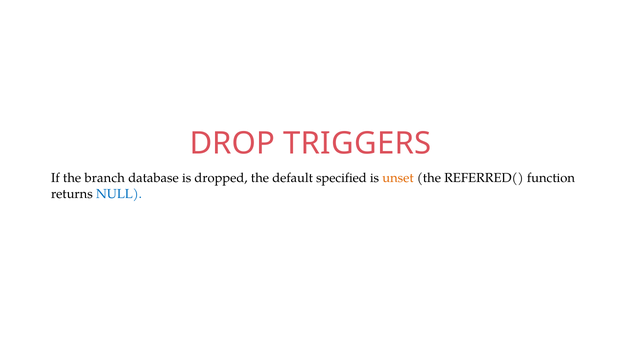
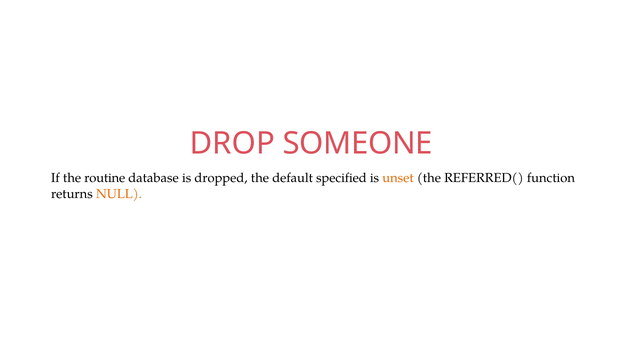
TRIGGERS: TRIGGERS -> SOMEONE
branch: branch -> routine
NULL colour: blue -> orange
